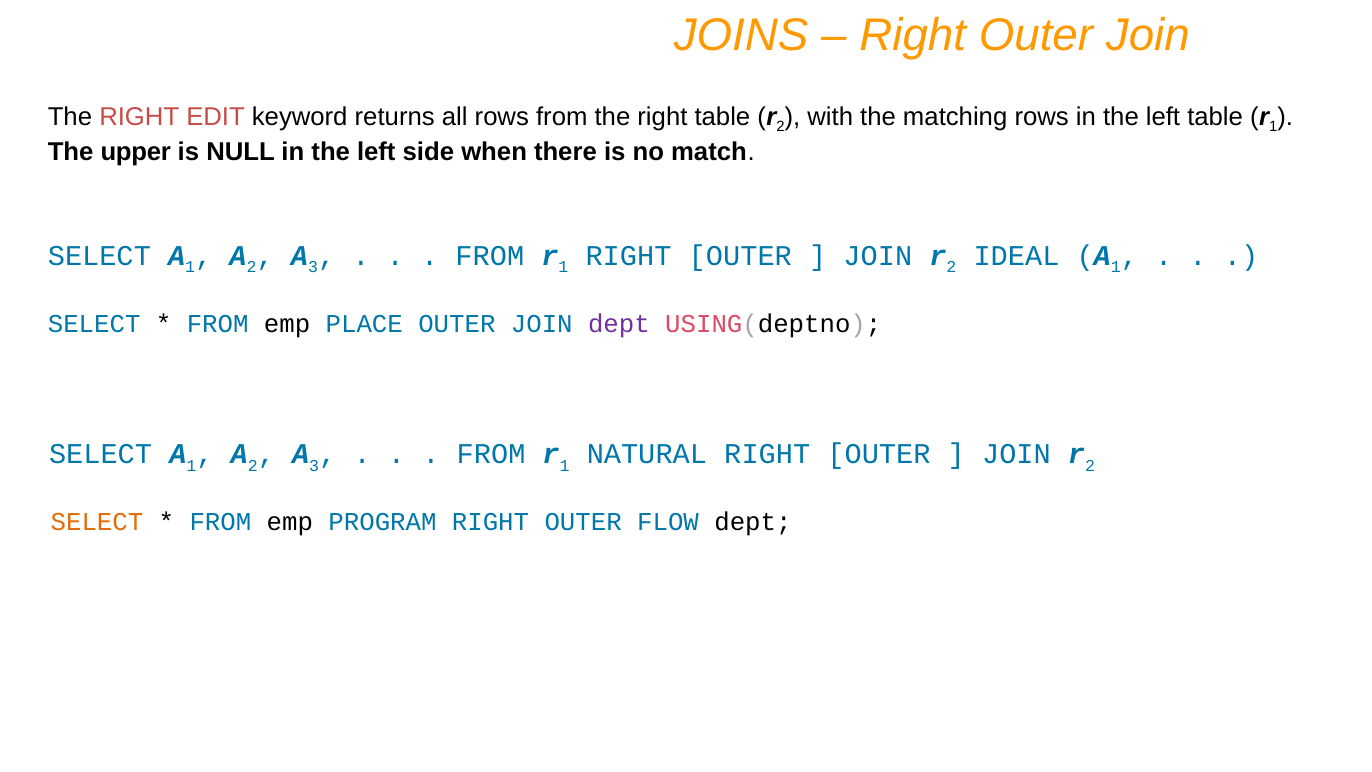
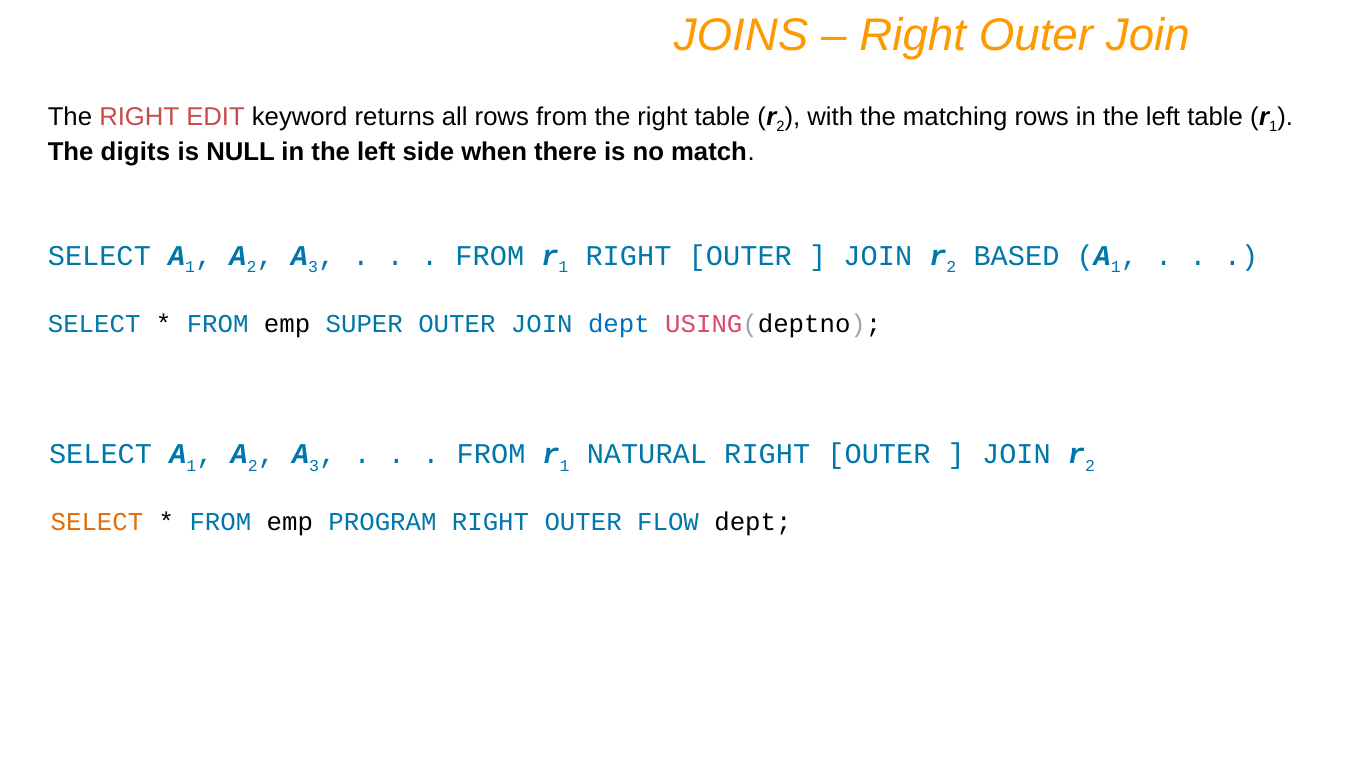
upper: upper -> digits
IDEAL: IDEAL -> BASED
PLACE: PLACE -> SUPER
dept at (619, 324) colour: purple -> blue
